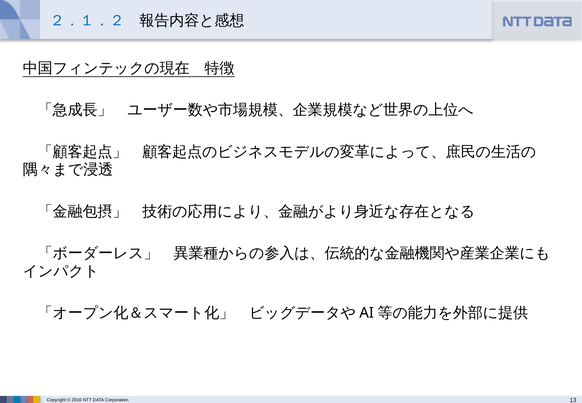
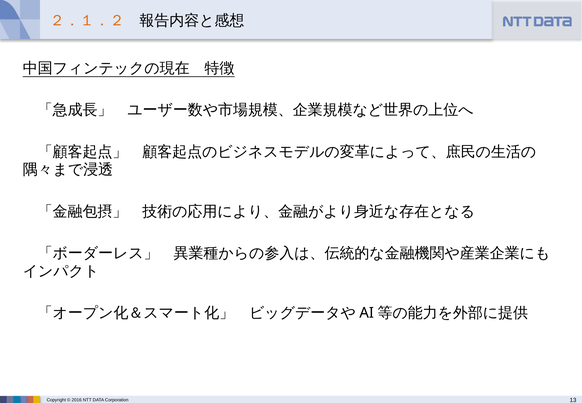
２．１．２ colour: blue -> orange
